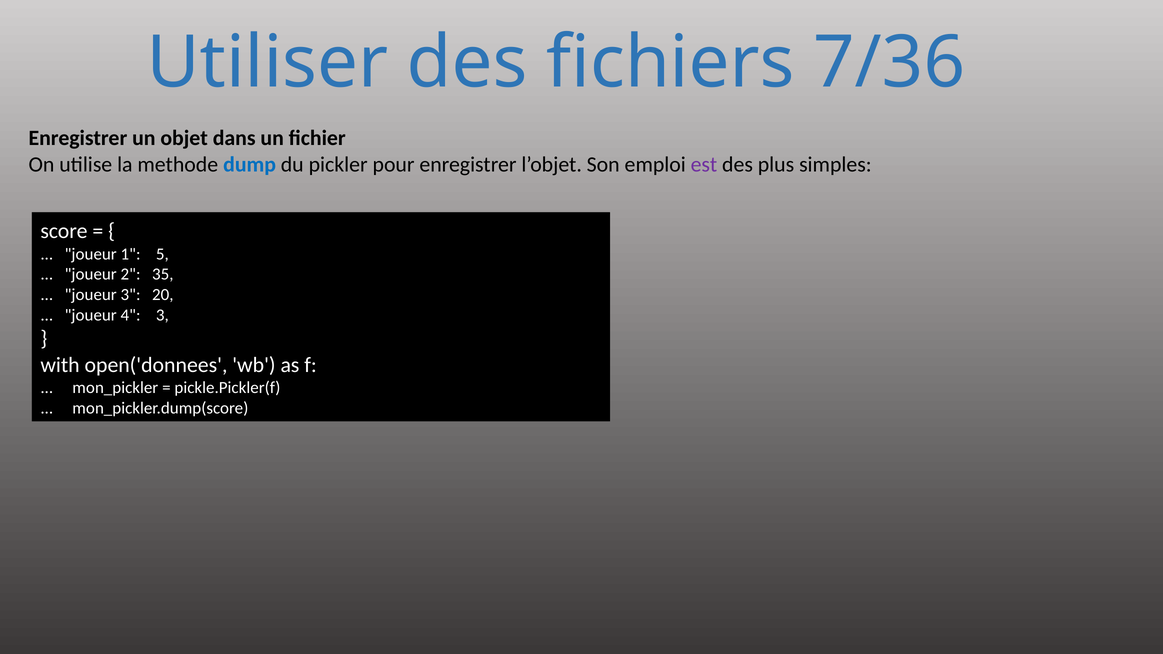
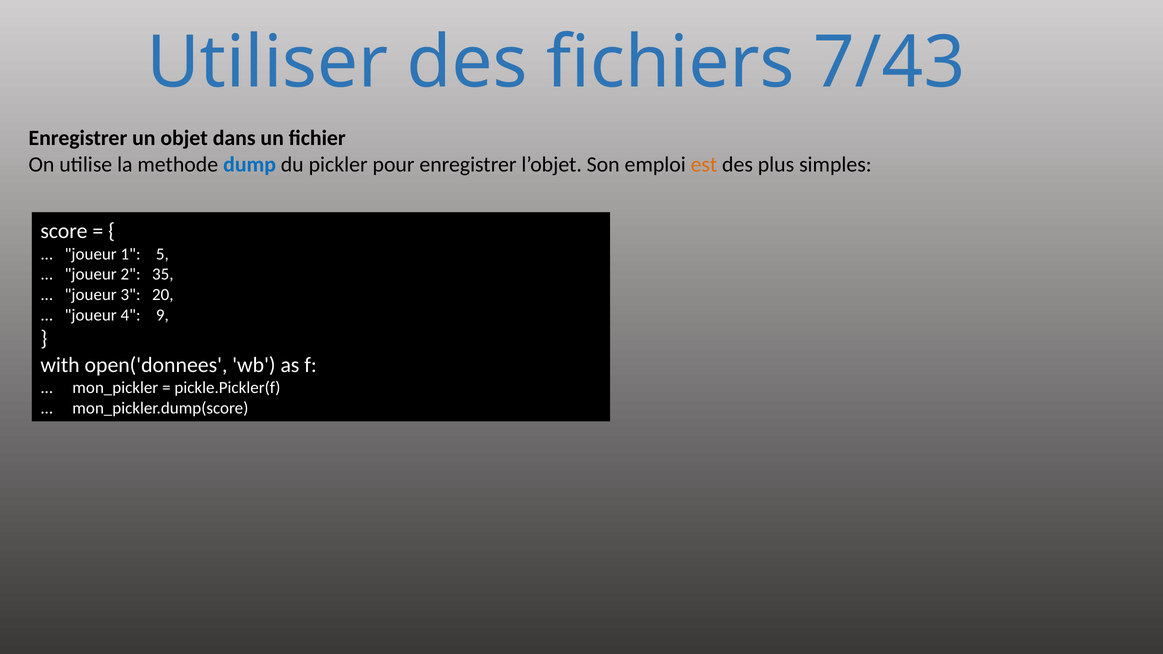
7/36: 7/36 -> 7/43
est colour: purple -> orange
4 3: 3 -> 9
